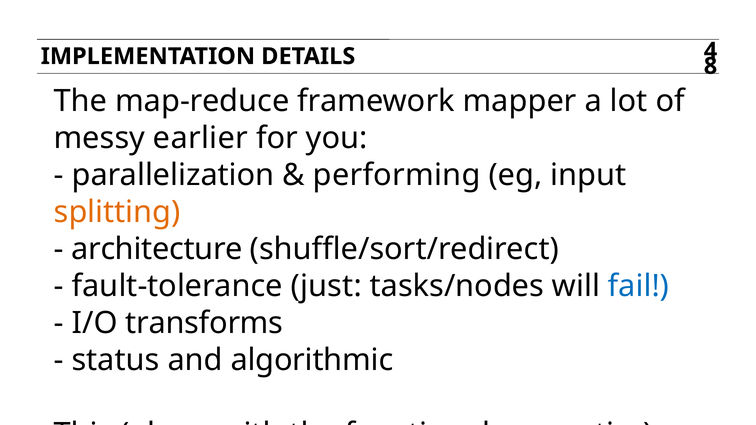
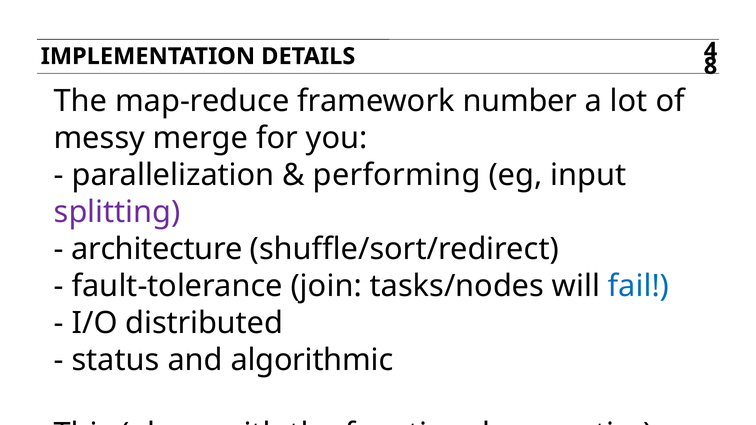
mapper: mapper -> number
earlier: earlier -> merge
splitting colour: orange -> purple
just: just -> join
transforms: transforms -> distributed
